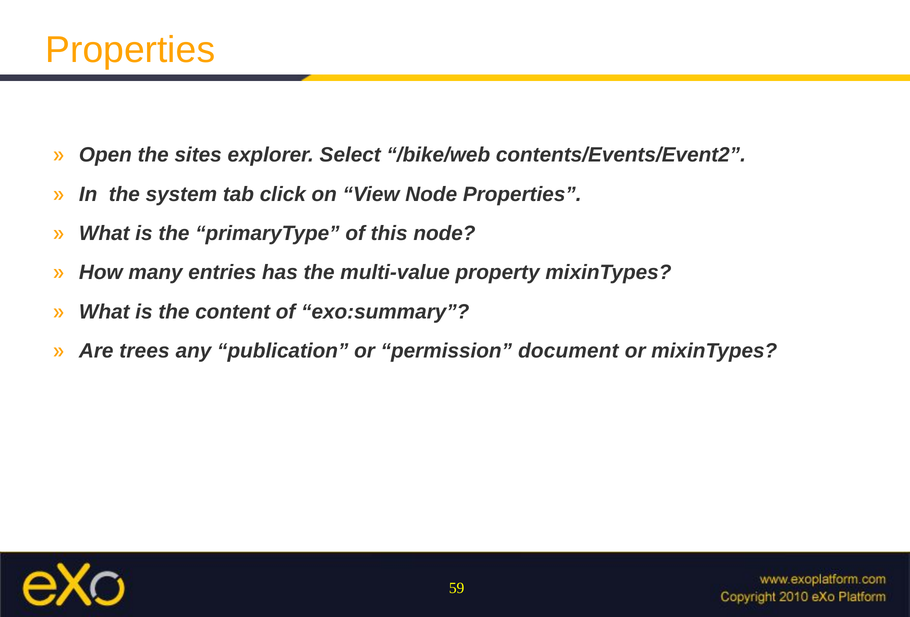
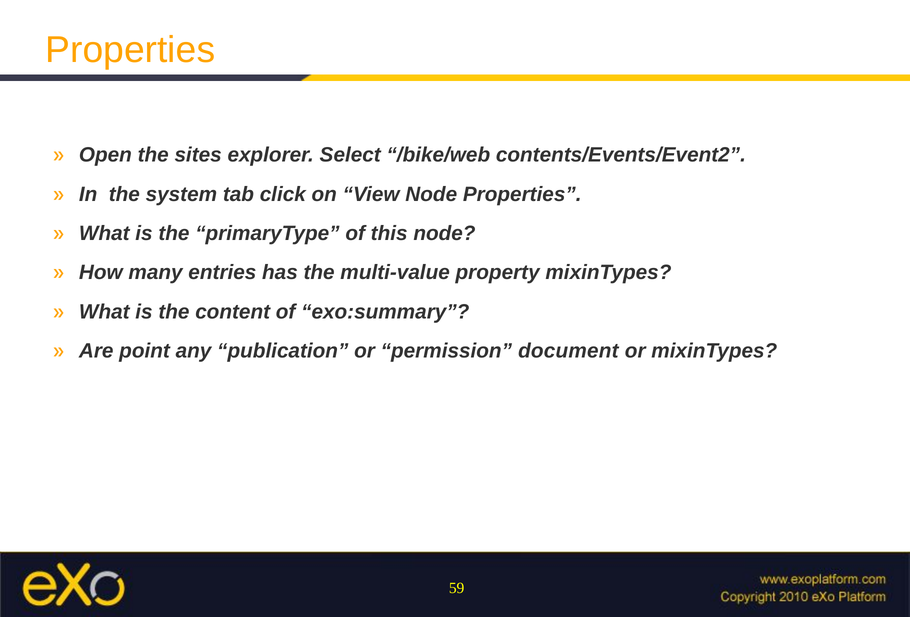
trees: trees -> point
